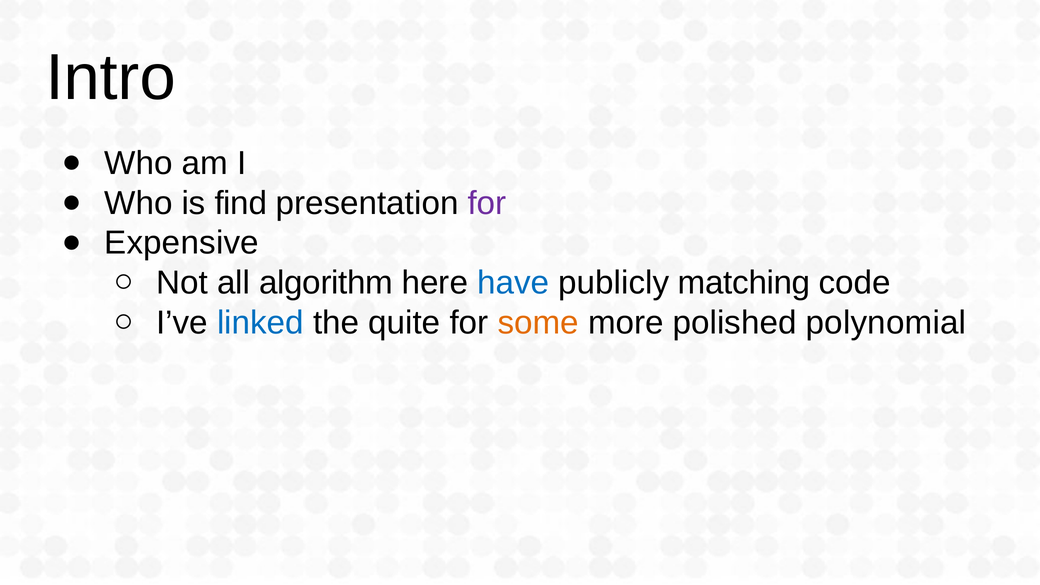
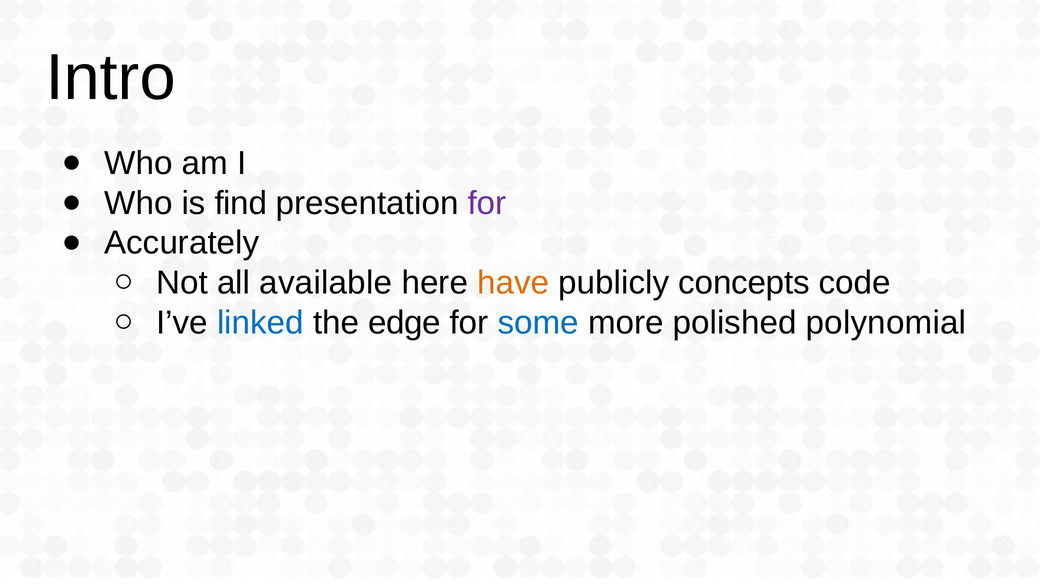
Expensive: Expensive -> Accurately
algorithm: algorithm -> available
have colour: blue -> orange
matching: matching -> concepts
quite: quite -> edge
some colour: orange -> blue
